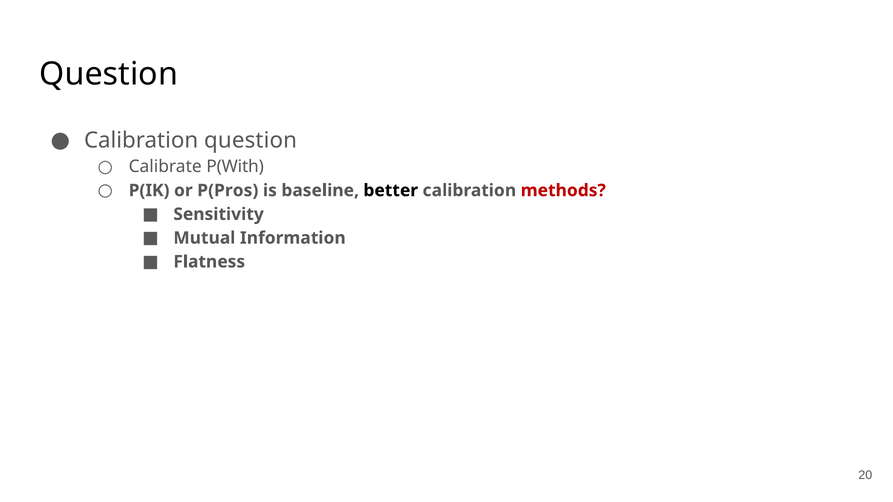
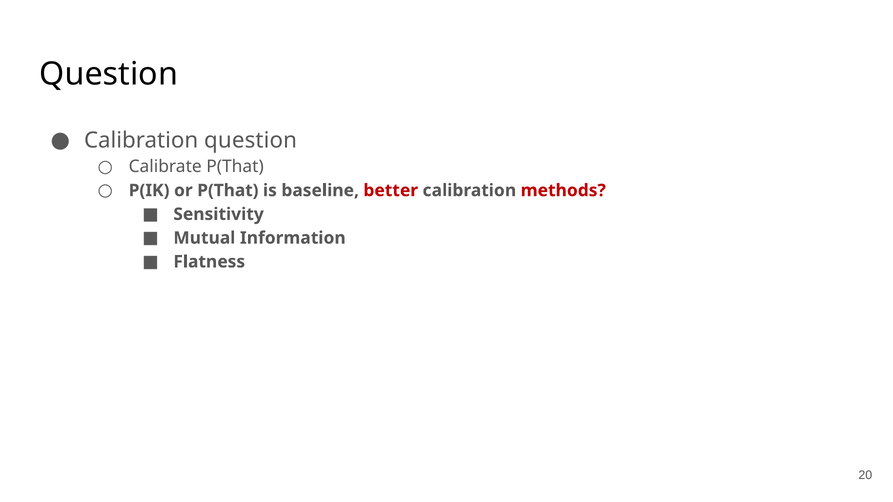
Calibrate P(With: P(With -> P(That
or P(Pros: P(Pros -> P(That
better colour: black -> red
